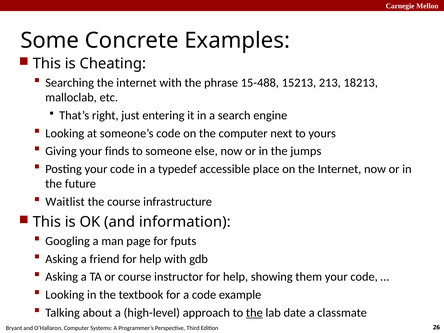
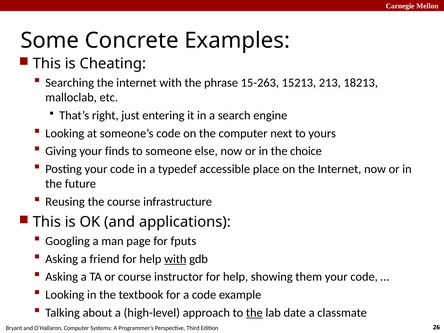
15-488: 15-488 -> 15-263
jumps: jumps -> choice
Waitlist: Waitlist -> Reusing
information: information -> applications
with at (175, 259) underline: none -> present
